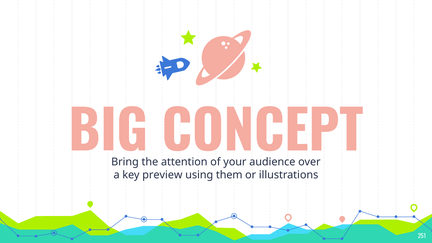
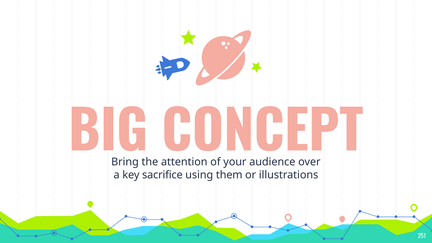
preview: preview -> sacrifice
